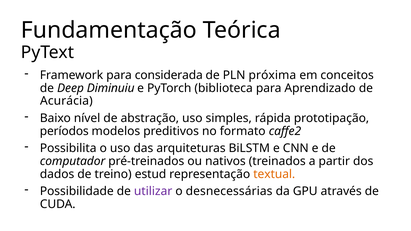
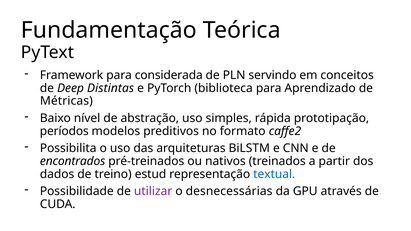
próxima: próxima -> servindo
Diminuiu: Diminuiu -> Distintas
Acurácia: Acurácia -> Métricas
computador: computador -> encontrados
textual colour: orange -> blue
